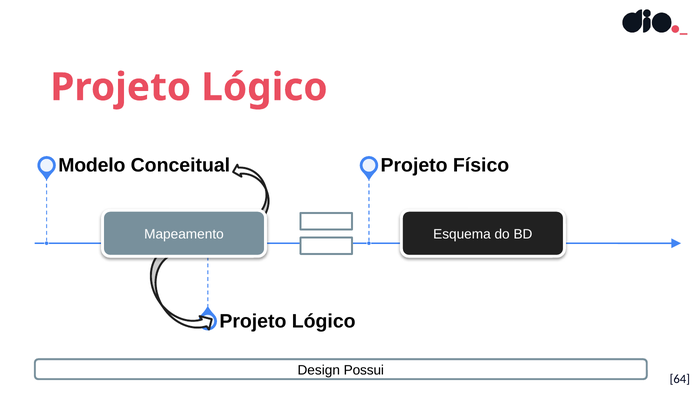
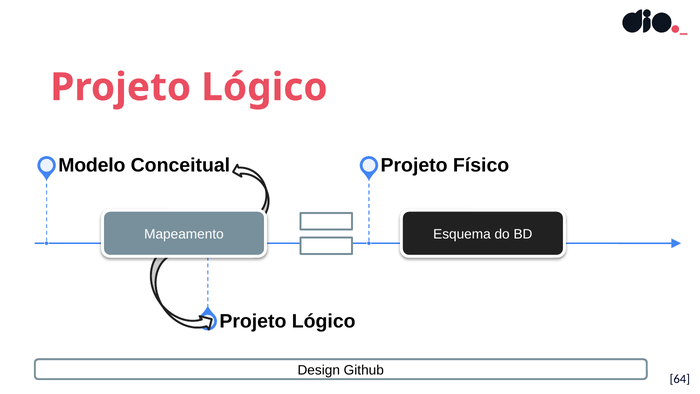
Possui: Possui -> Github
